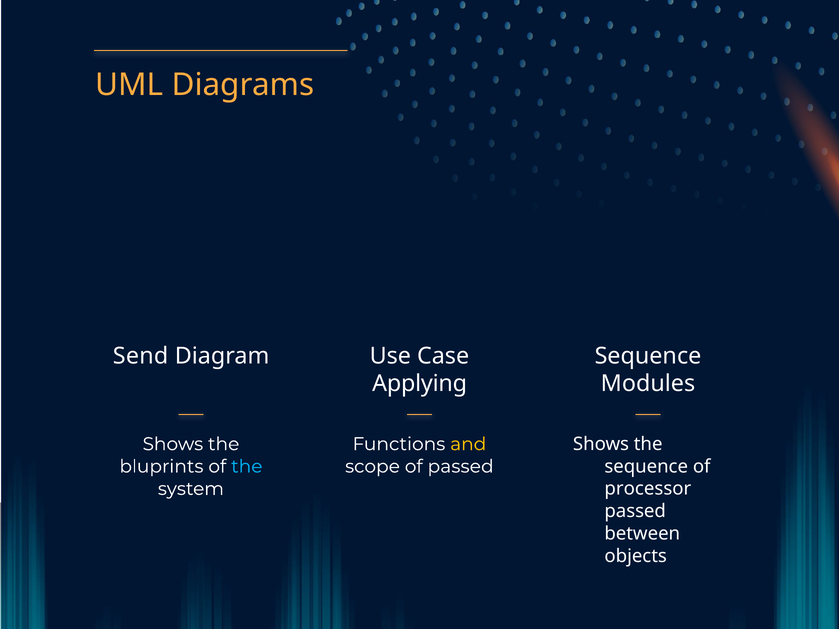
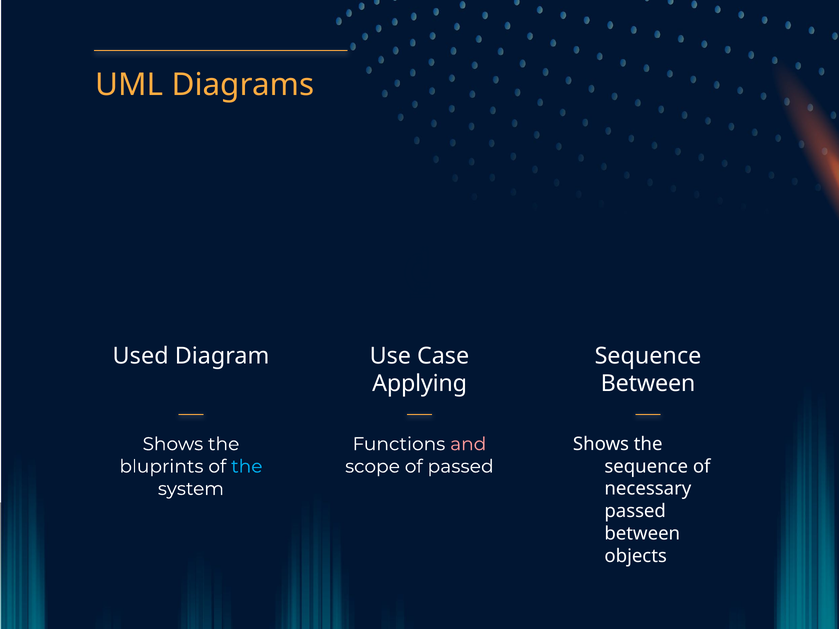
Send: Send -> Used
Modules at (648, 384): Modules -> Between
and colour: yellow -> pink
processor: processor -> necessary
